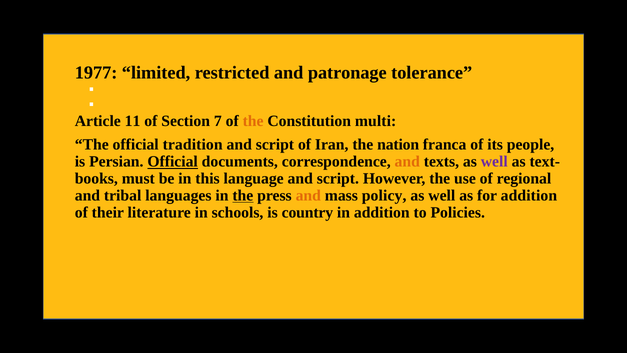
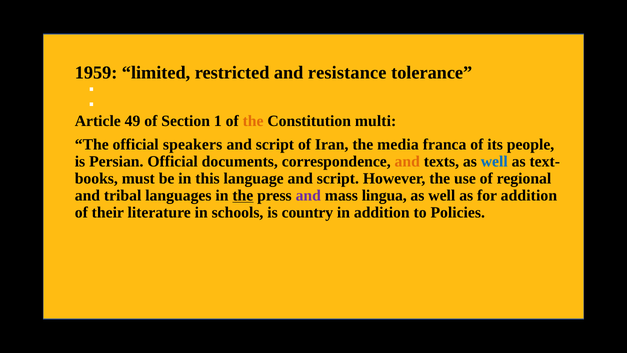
1977: 1977 -> 1959
patronage: patronage -> resistance
11: 11 -> 49
7: 7 -> 1
tradition: tradition -> speakers
nation: nation -> media
Official at (173, 161) underline: present -> none
well at (494, 161) colour: purple -> blue
and at (308, 195) colour: orange -> purple
policy: policy -> lingua
